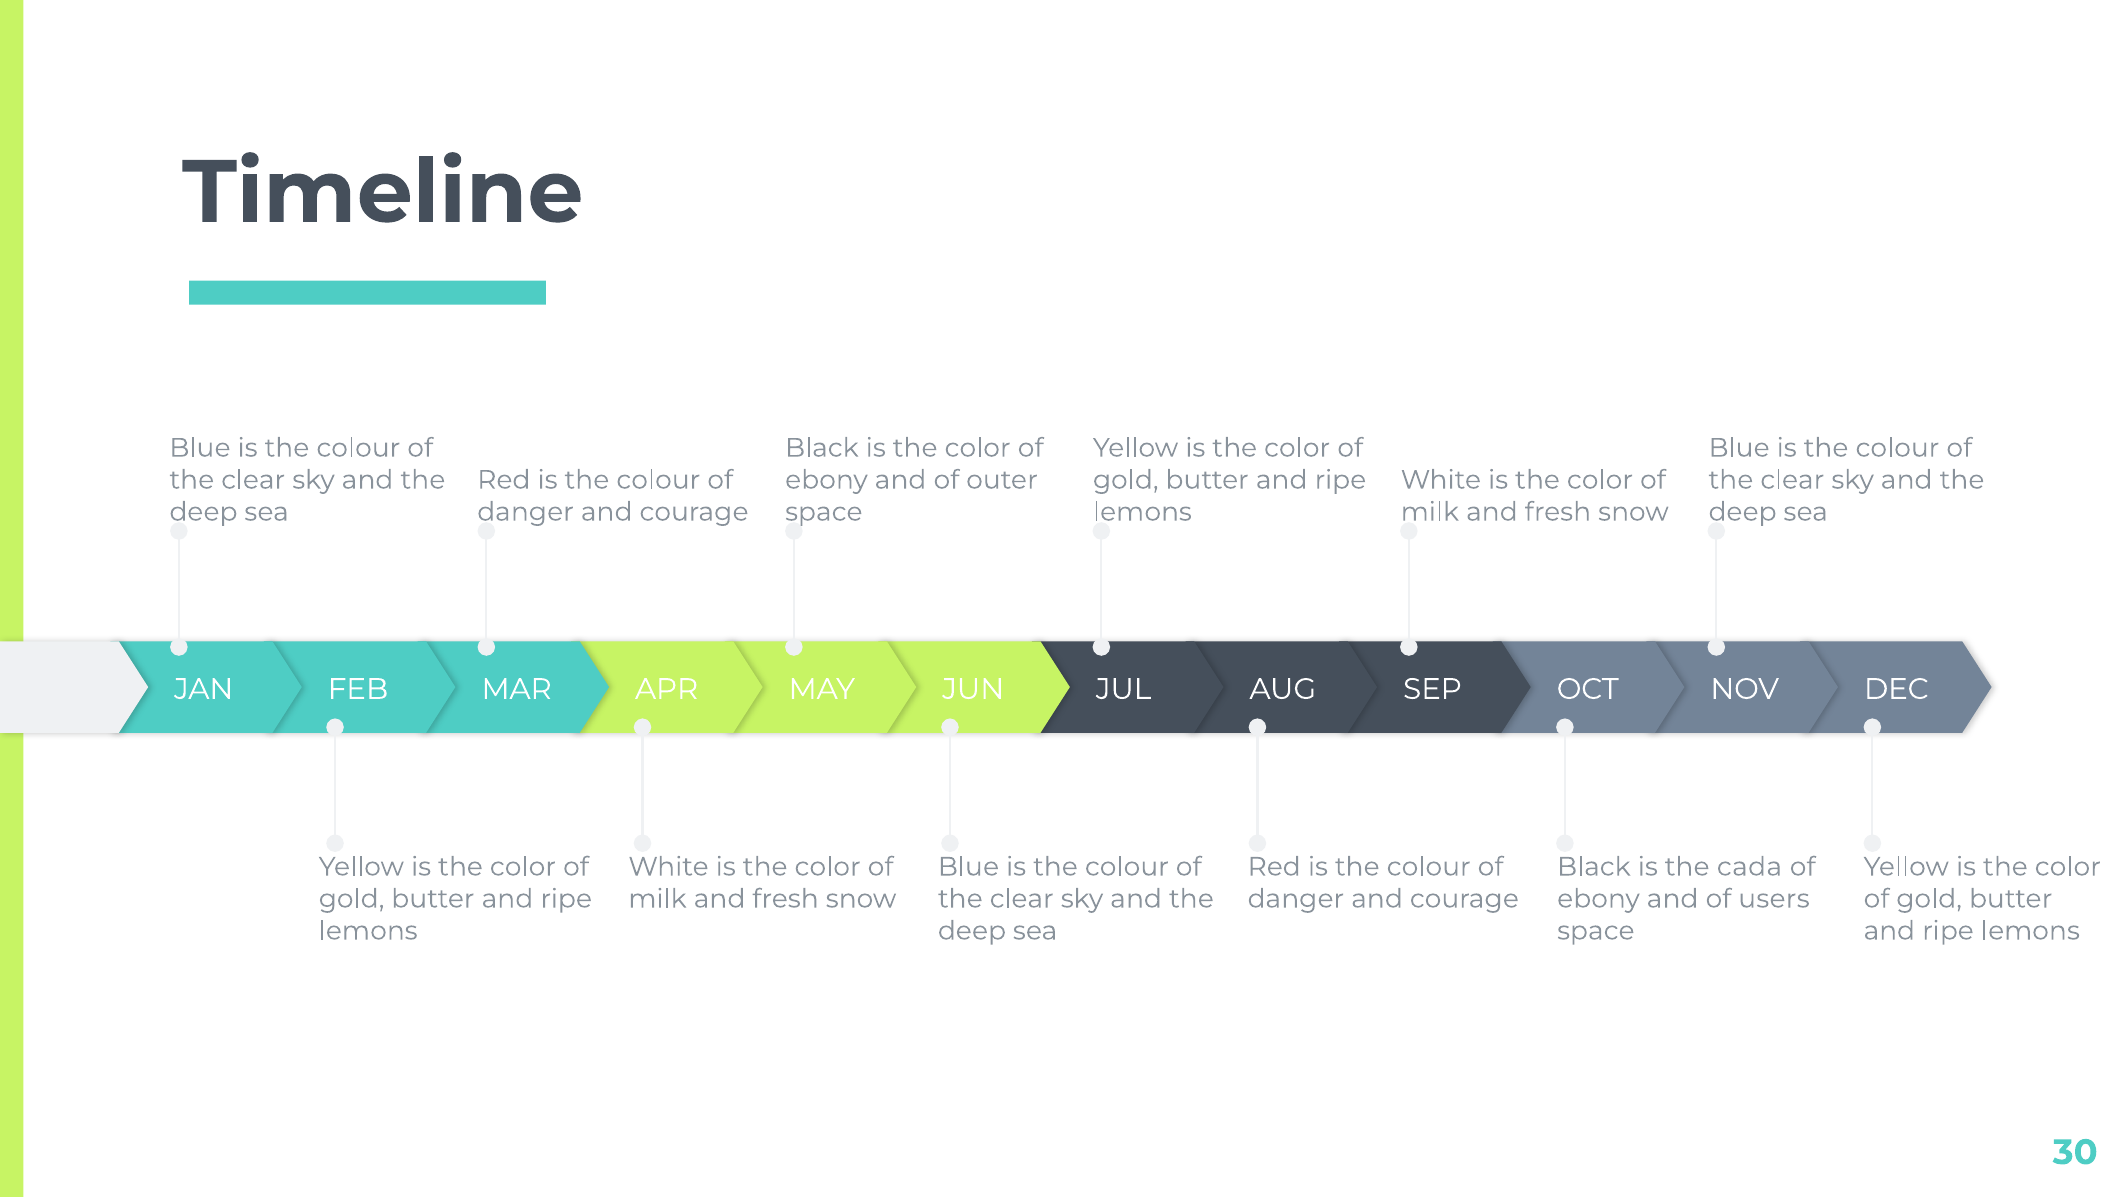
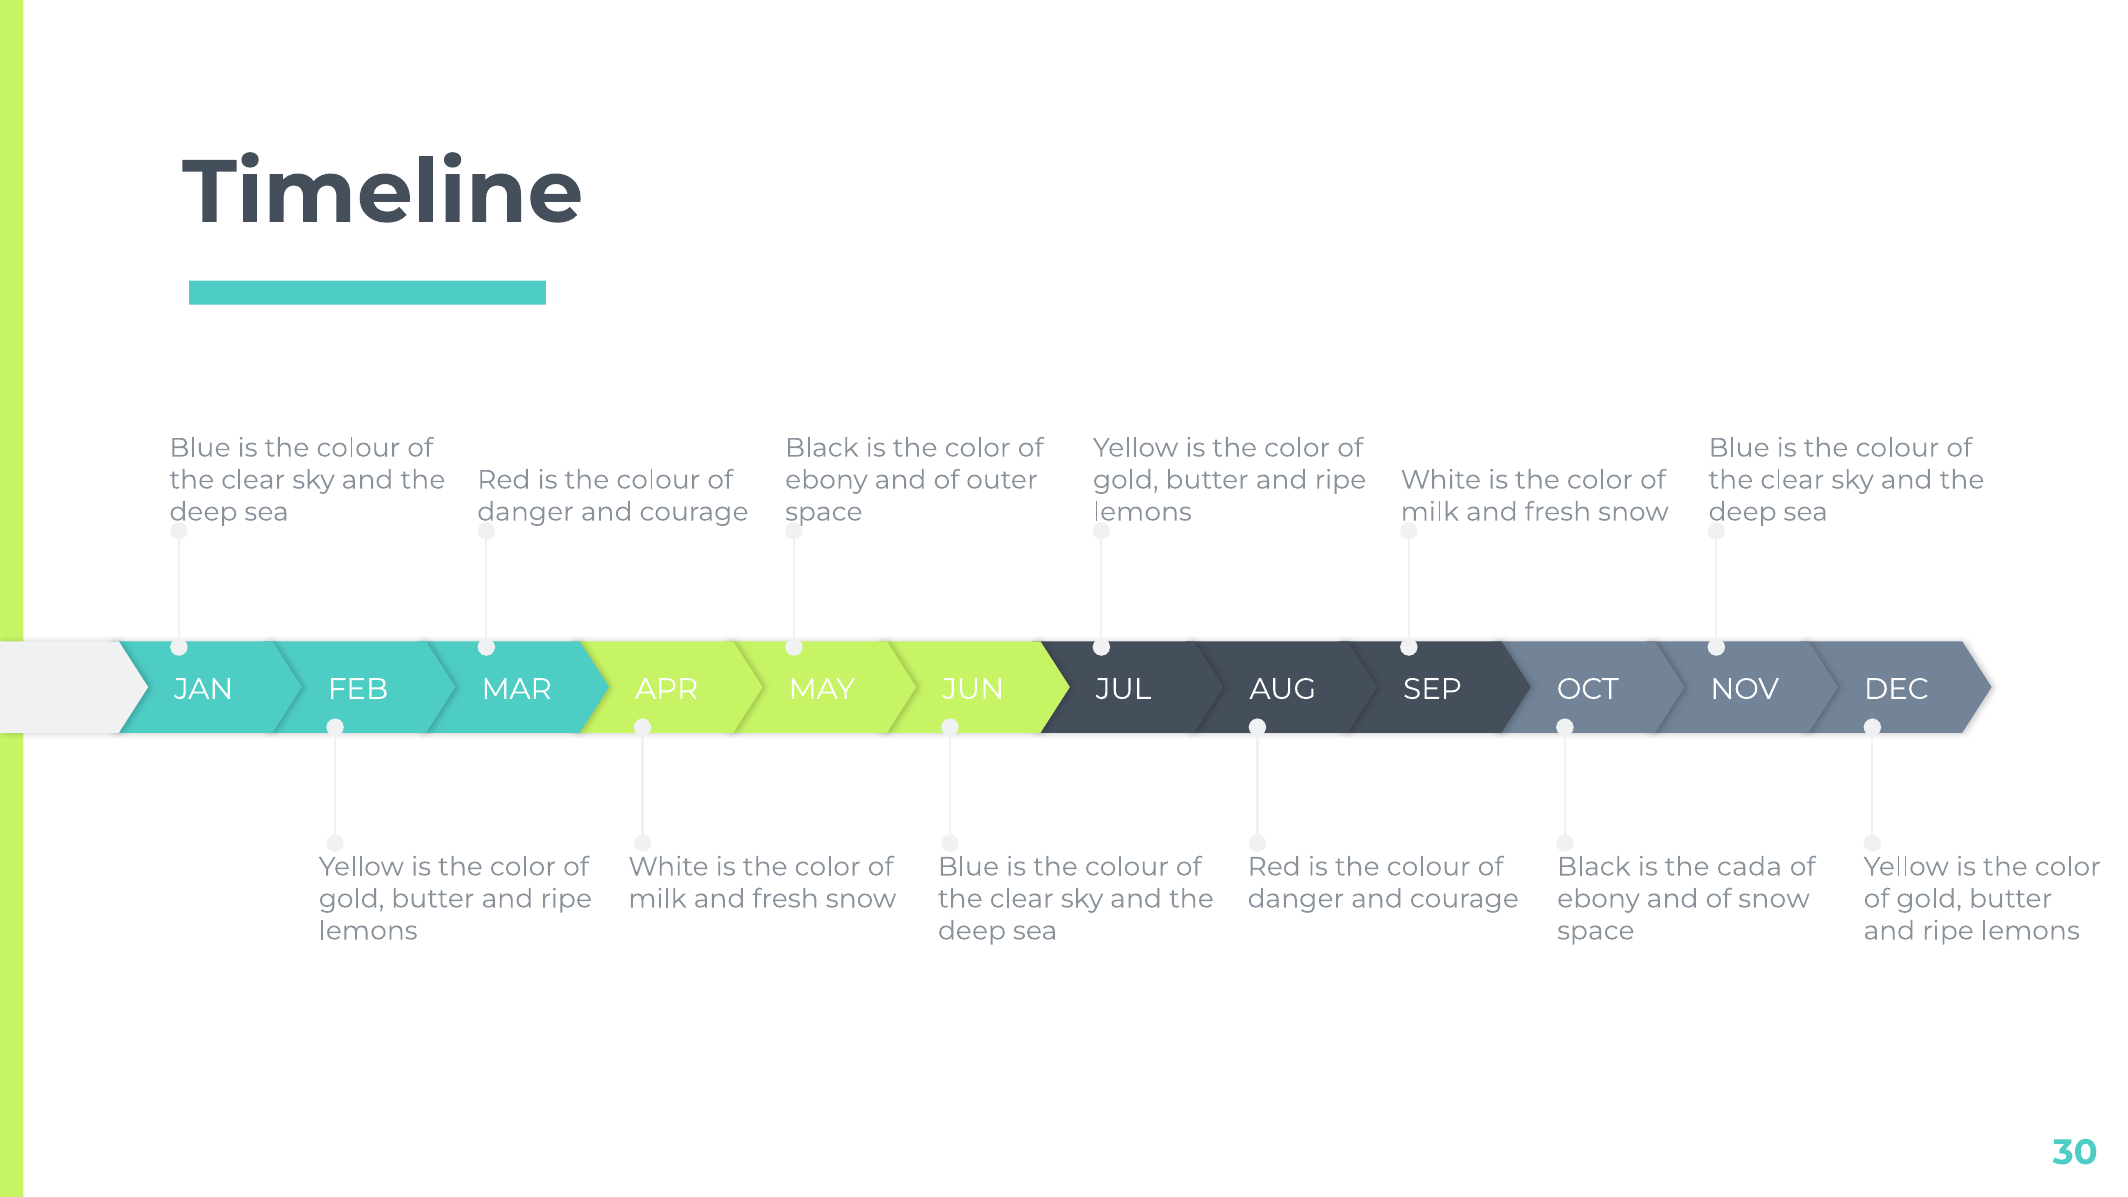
of users: users -> snow
